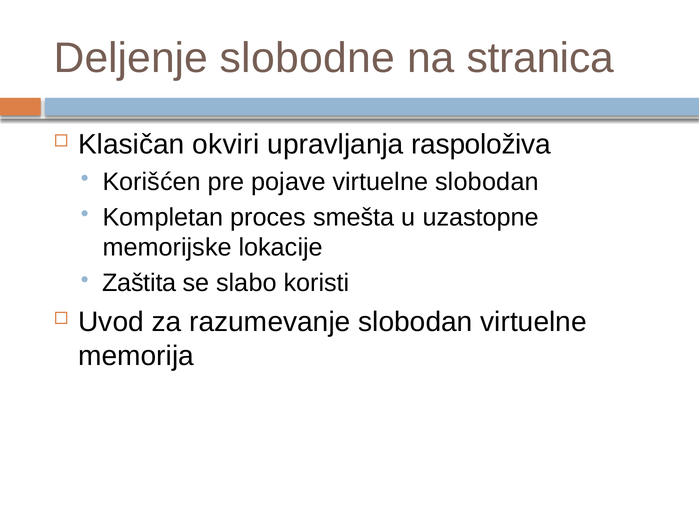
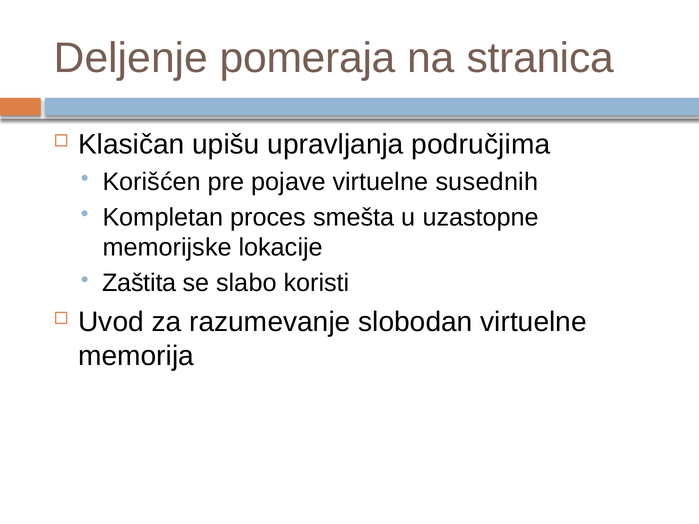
slobodne: slobodne -> pomeraja
okviri: okviri -> upišu
raspoloživa: raspoloživa -> područjima
virtuelne slobodan: slobodan -> susednih
